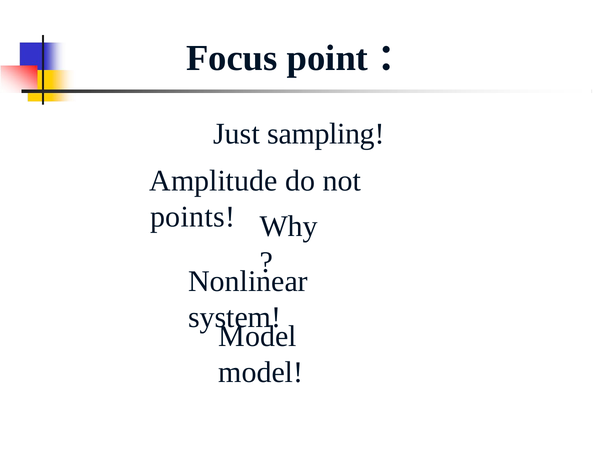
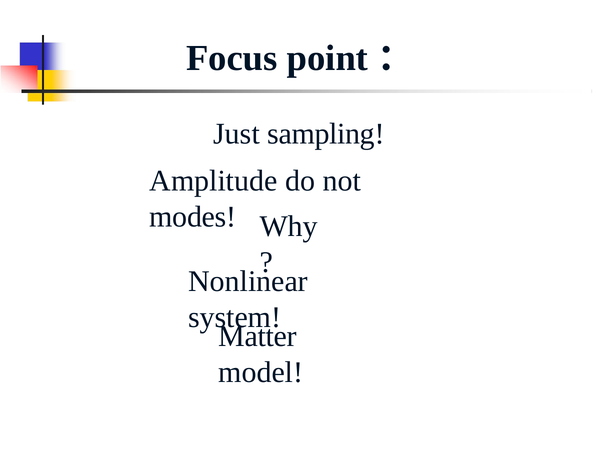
points: points -> modes
Model at (257, 336): Model -> Matter
